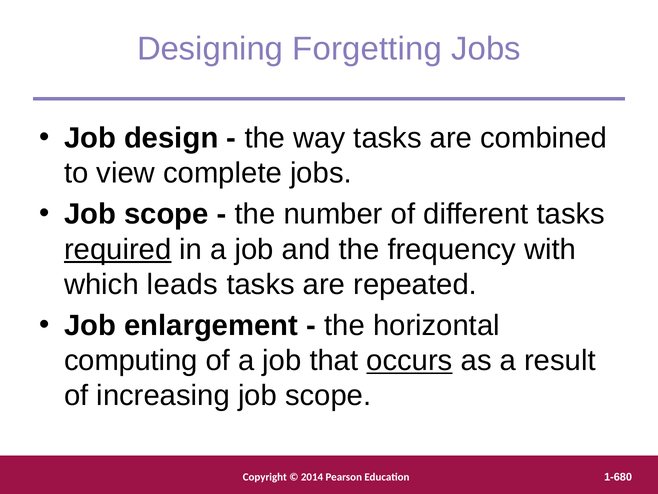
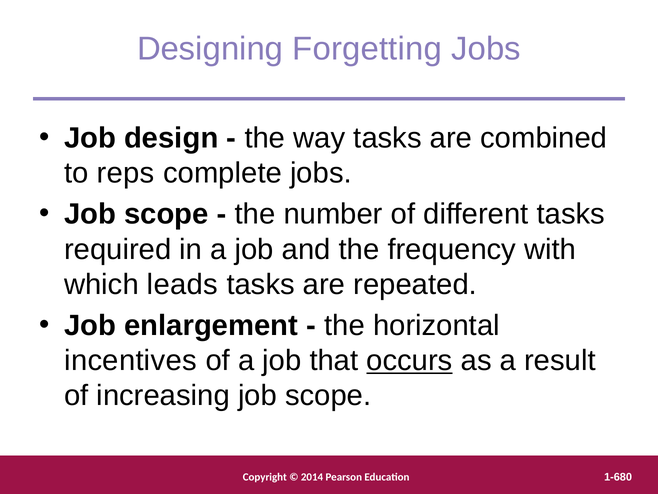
view: view -> reps
required underline: present -> none
computing: computing -> incentives
